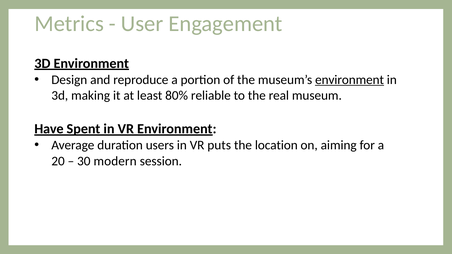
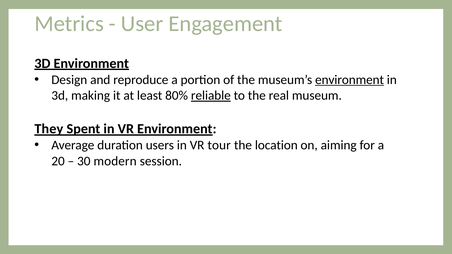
reliable underline: none -> present
Have: Have -> They
puts: puts -> tour
